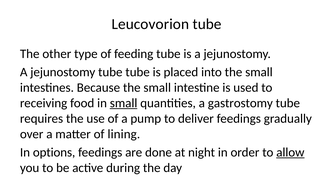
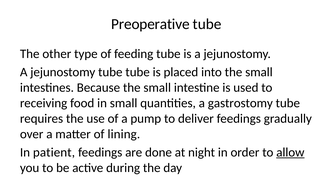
Leucovorion: Leucovorion -> Preoperative
small at (124, 103) underline: present -> none
options: options -> patient
